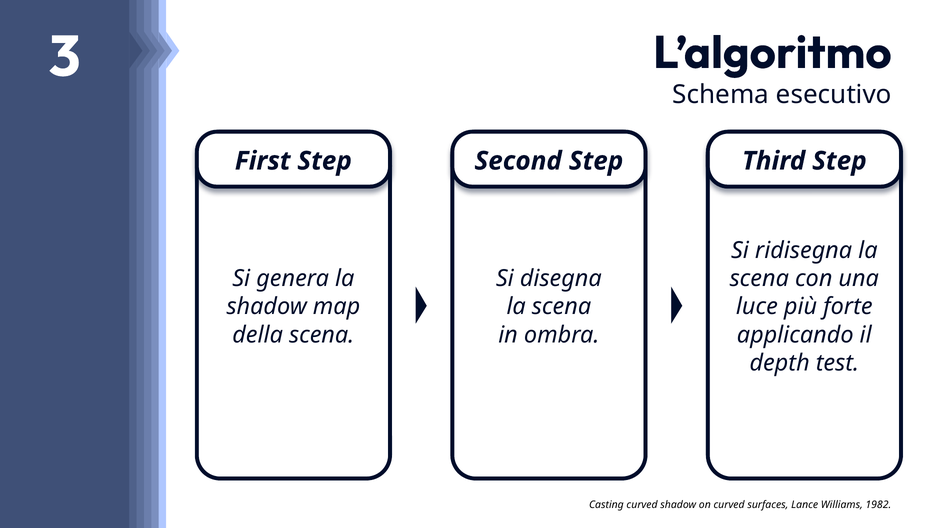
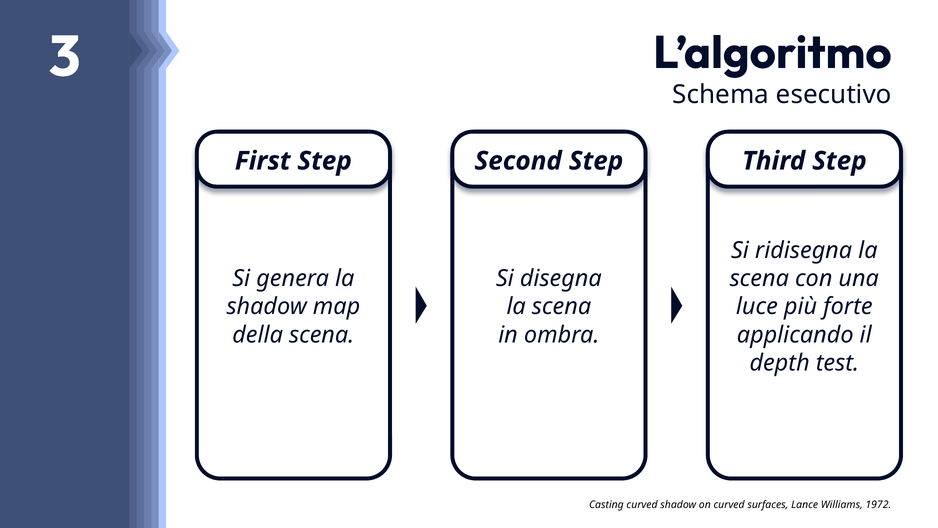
1982: 1982 -> 1972
